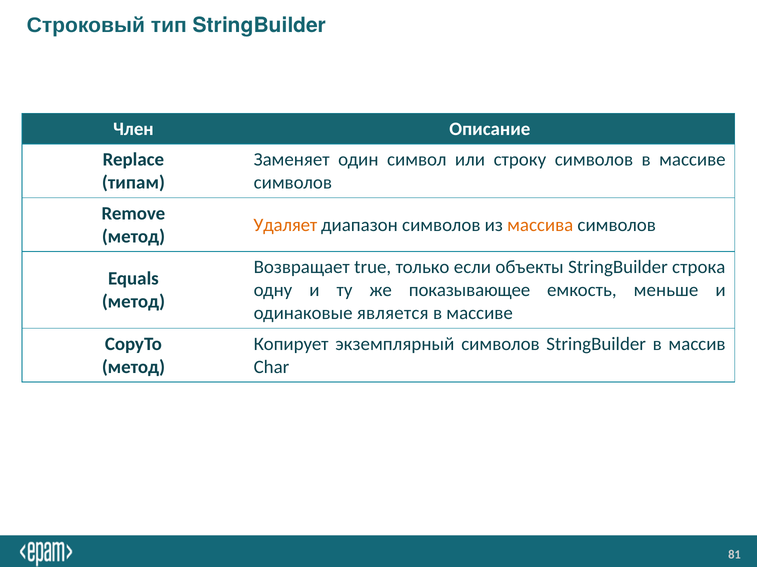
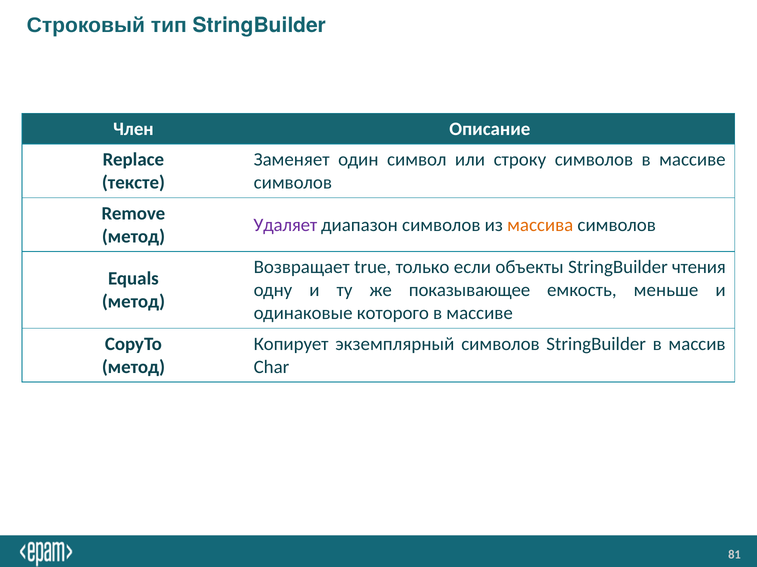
типам: типам -> тексте
Удаляет colour: orange -> purple
строка: строка -> чтения
является: является -> которого
